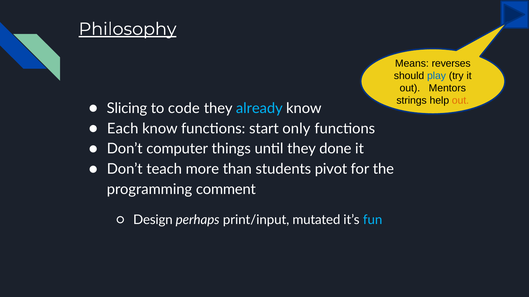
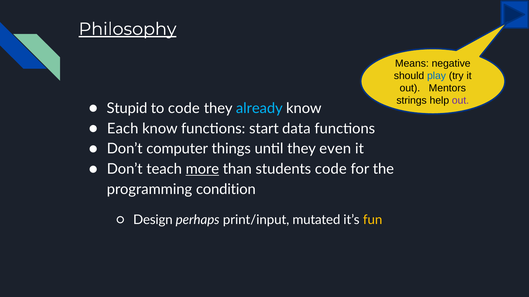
reverses: reverses -> negative
out at (460, 101) colour: orange -> purple
Slicing: Slicing -> Stupid
only: only -> data
done: done -> even
more underline: none -> present
students pivot: pivot -> code
comment: comment -> condition
fun colour: light blue -> yellow
